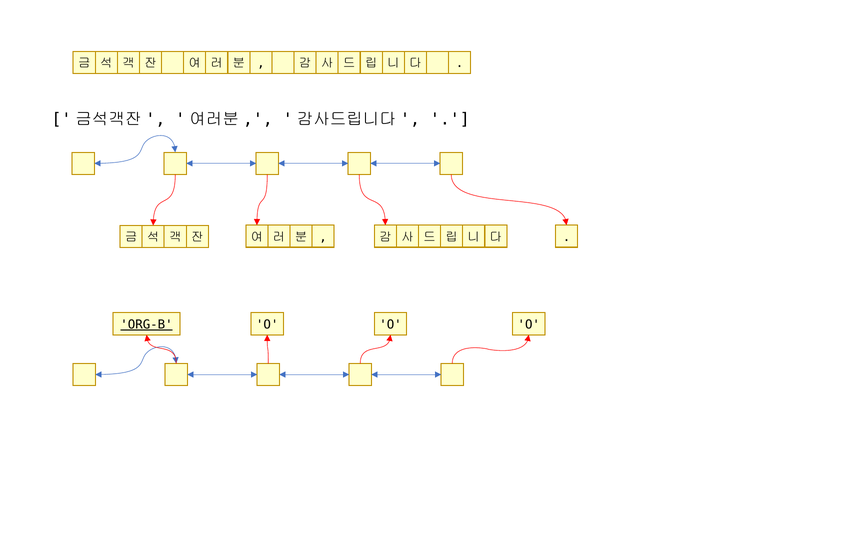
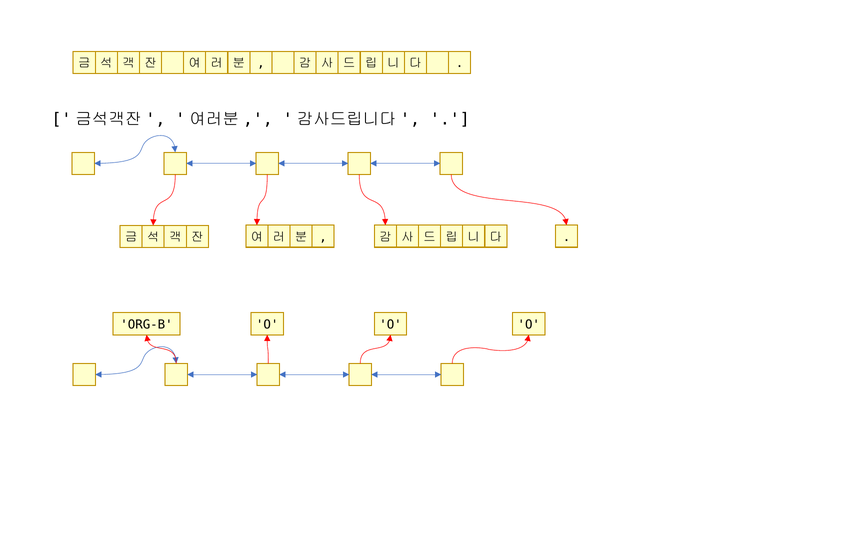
ORG-B underline: present -> none
